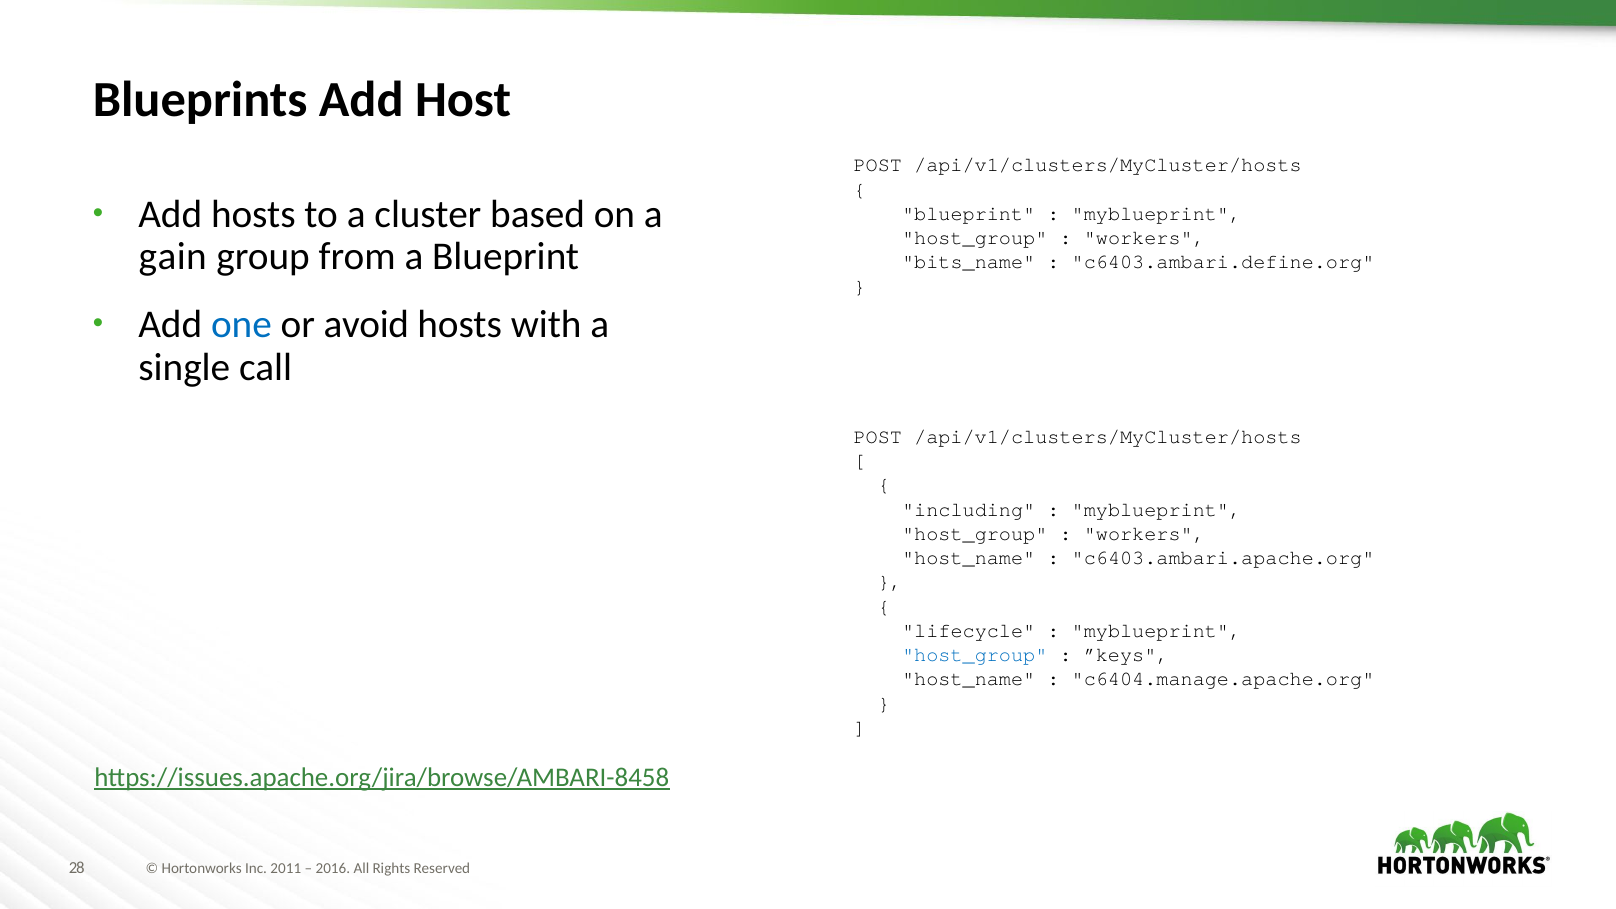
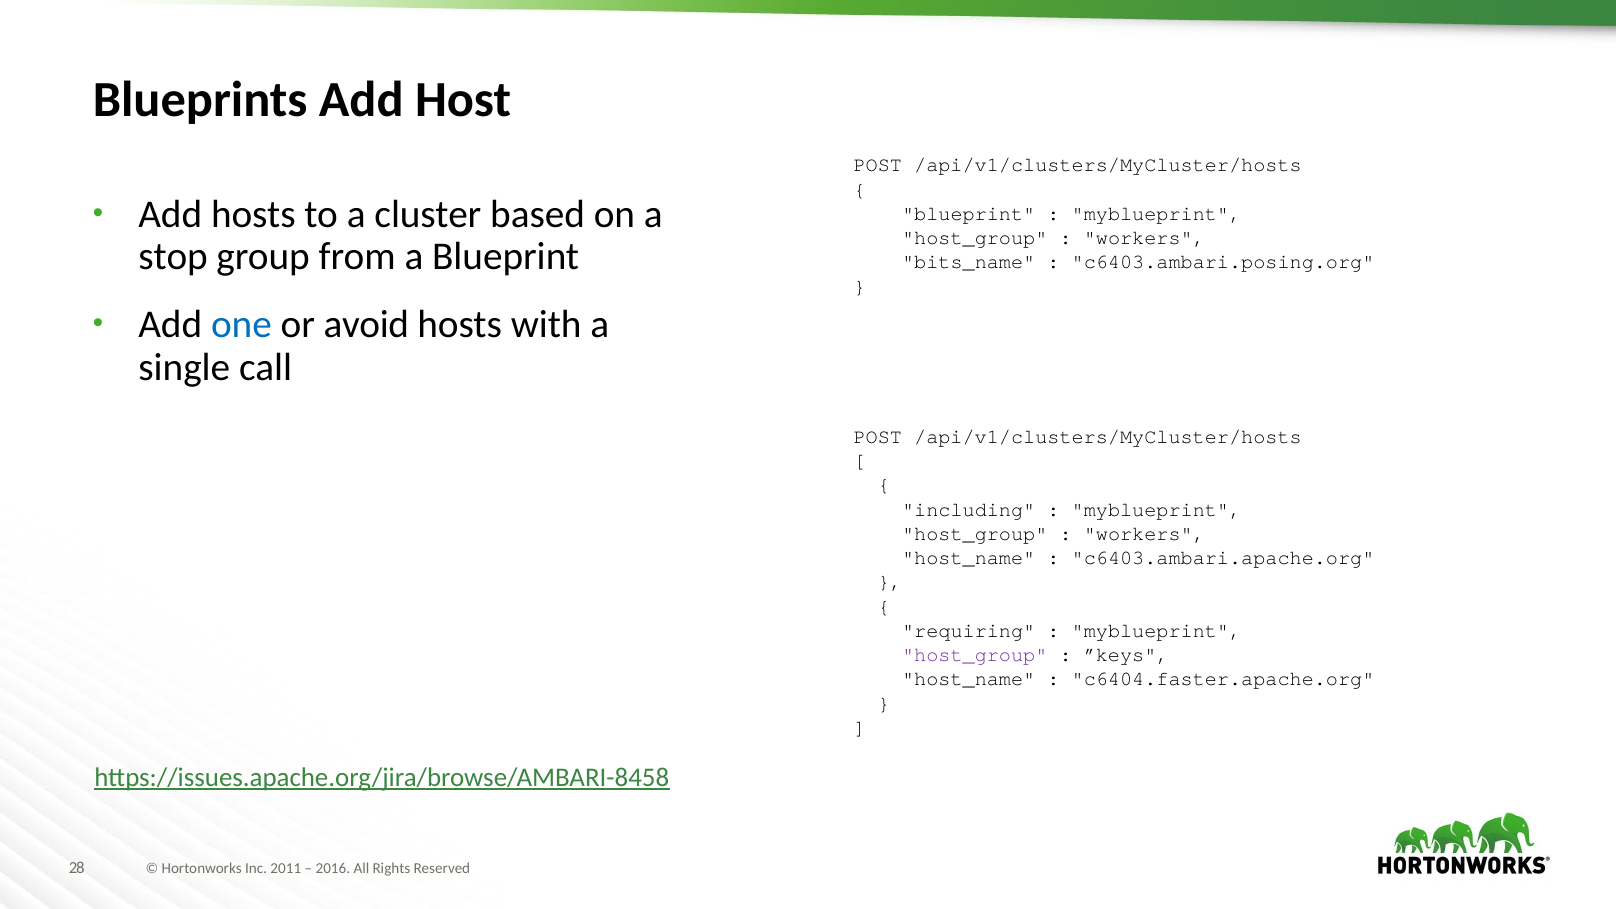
gain: gain -> stop
c6403.ambari.define.org: c6403.ambari.define.org -> c6403.ambari.posing.org
lifecycle: lifecycle -> requiring
host_group at (975, 655) colour: blue -> purple
c6404.manage.apache.org: c6404.manage.apache.org -> c6404.faster.apache.org
